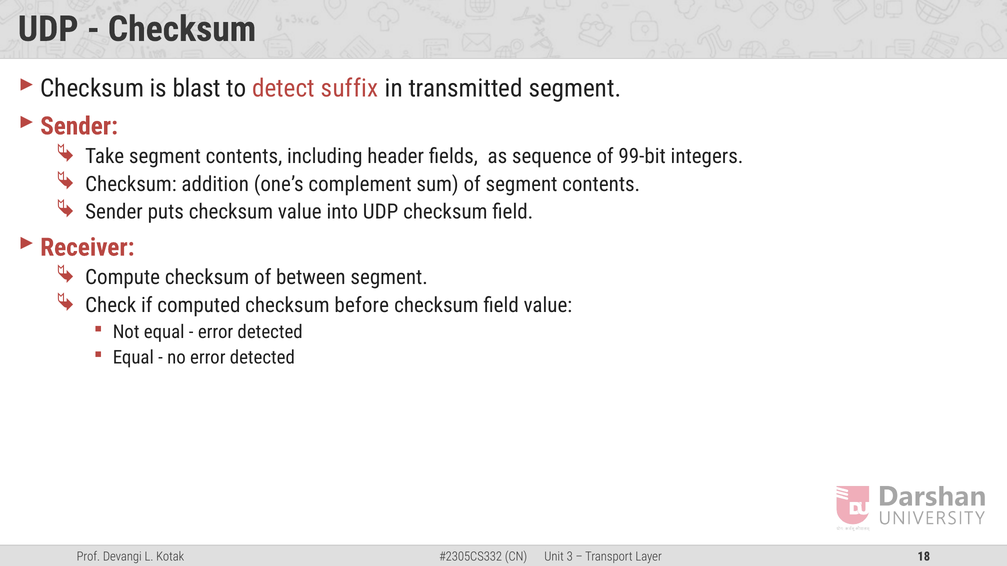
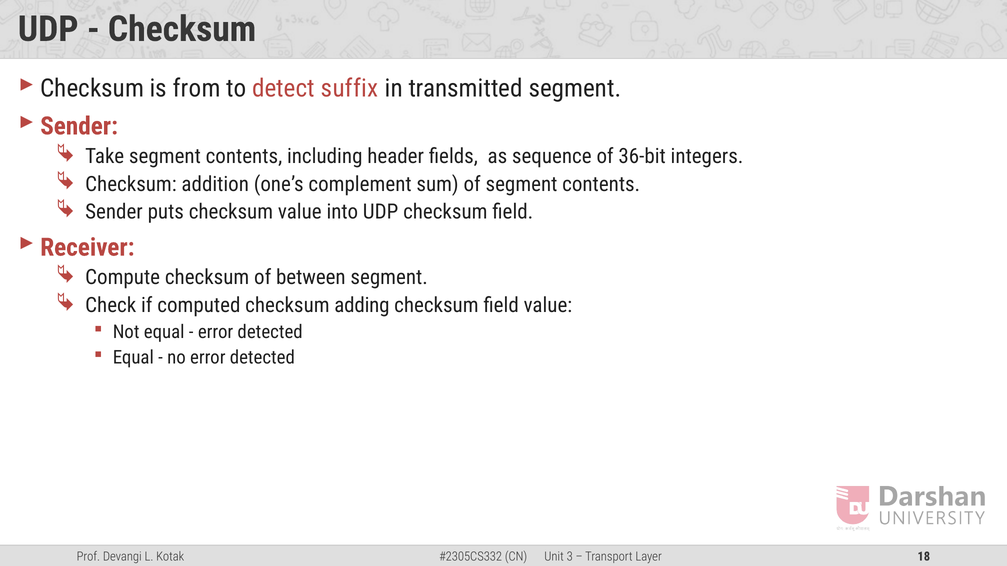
blast: blast -> from
99-bit: 99-bit -> 36-bit
before: before -> adding
